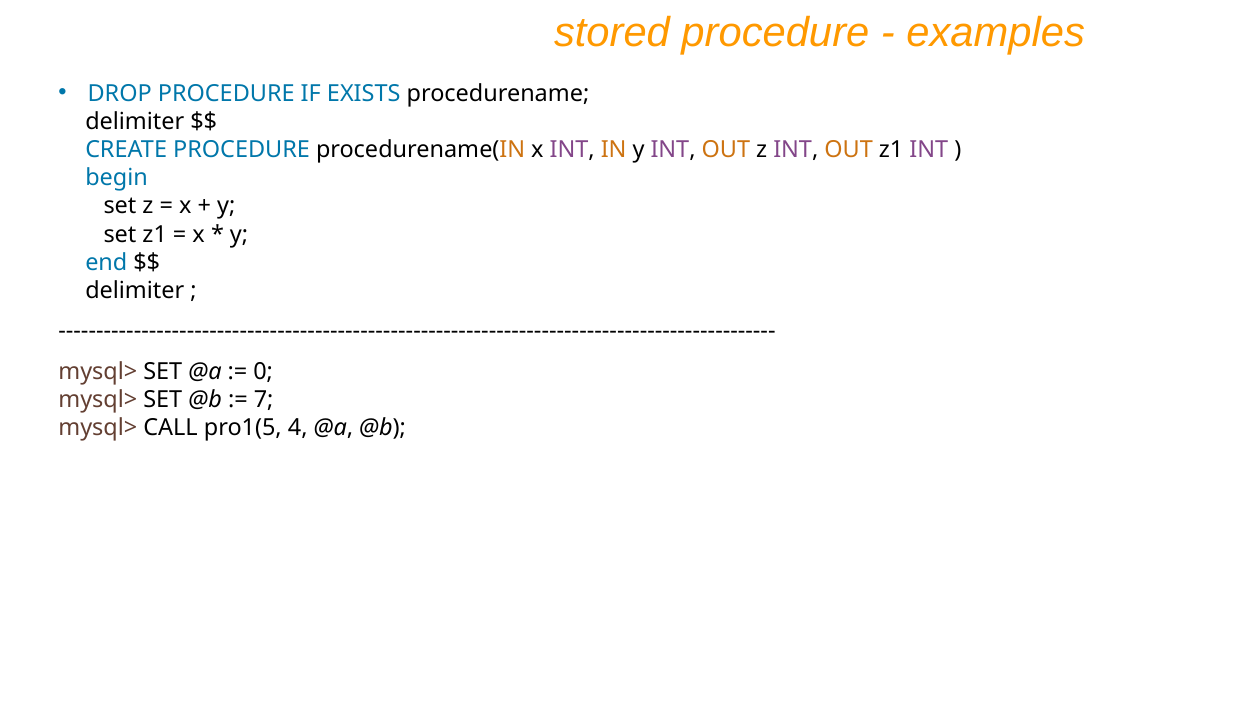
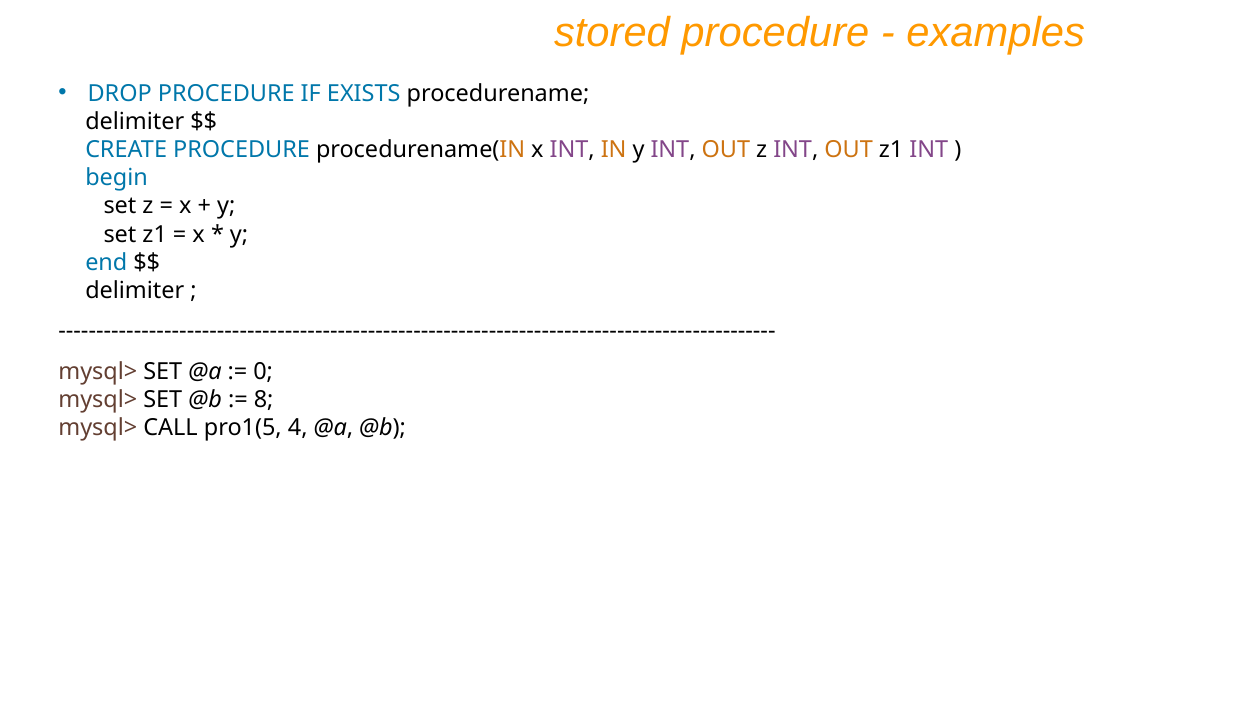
7: 7 -> 8
